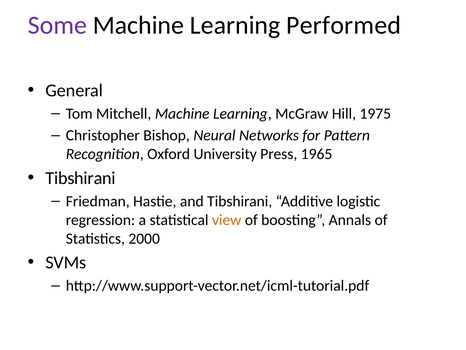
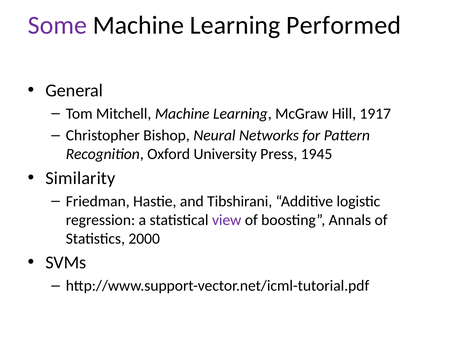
1975: 1975 -> 1917
1965: 1965 -> 1945
Tibshirani at (81, 178): Tibshirani -> Similarity
view colour: orange -> purple
